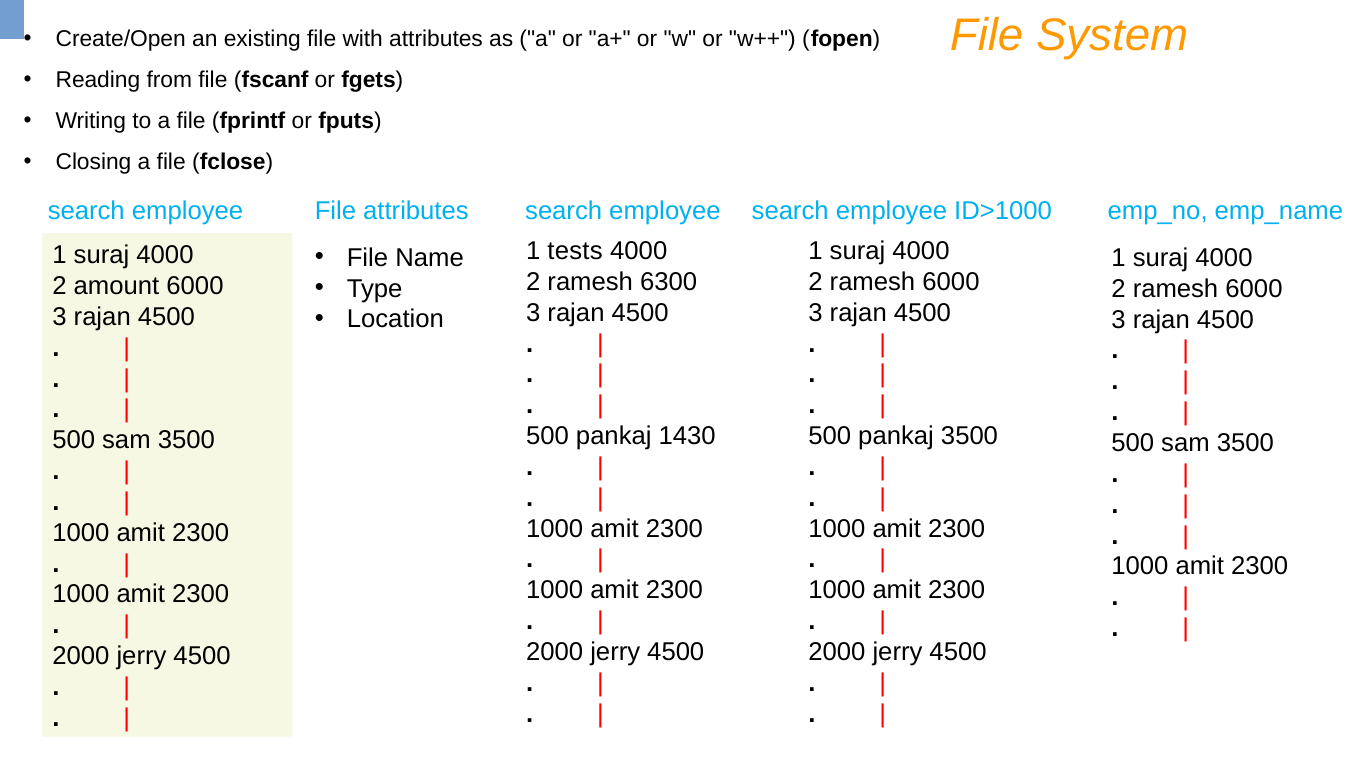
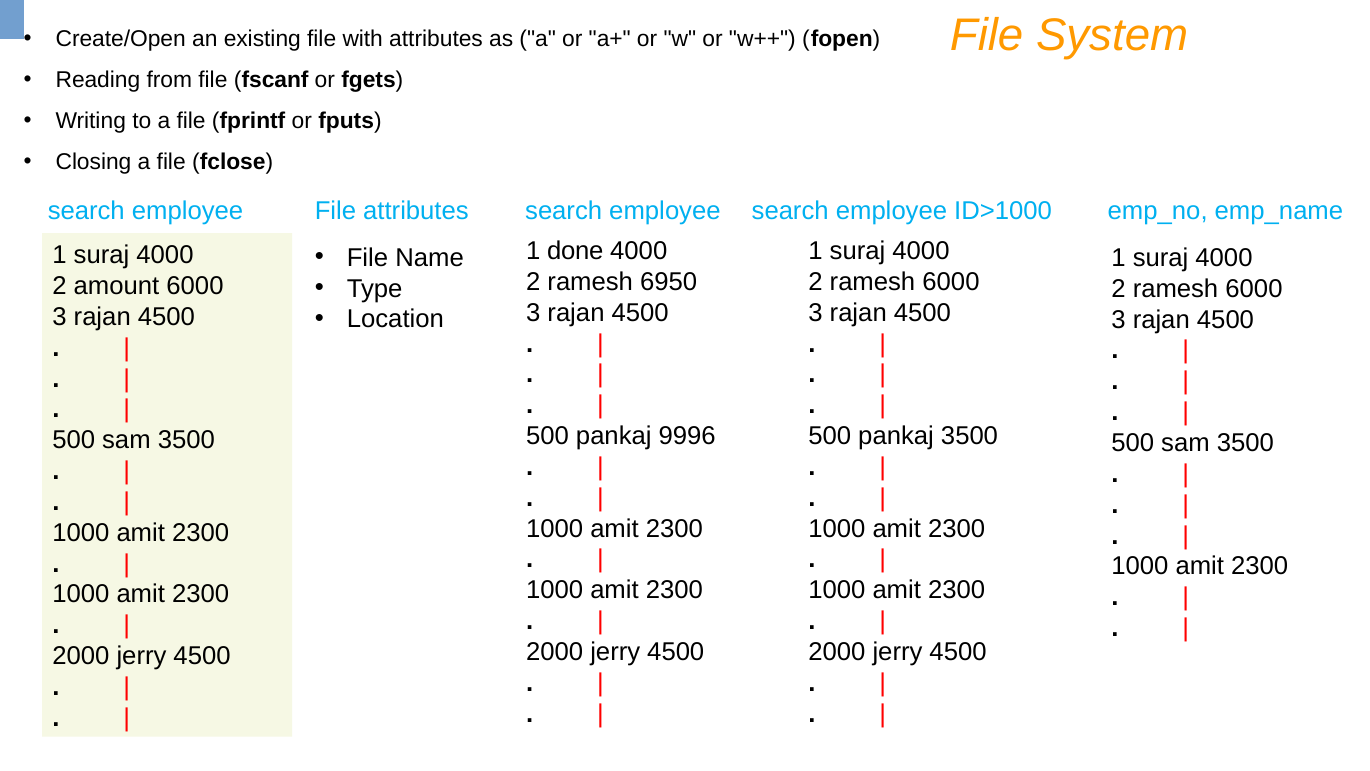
tests: tests -> done
6300: 6300 -> 6950
1430: 1430 -> 9996
